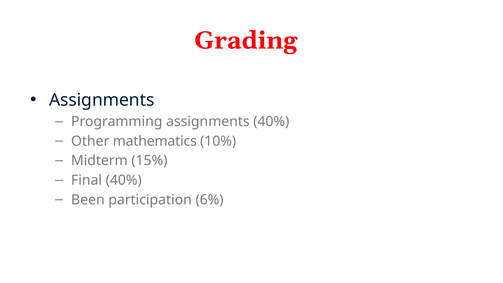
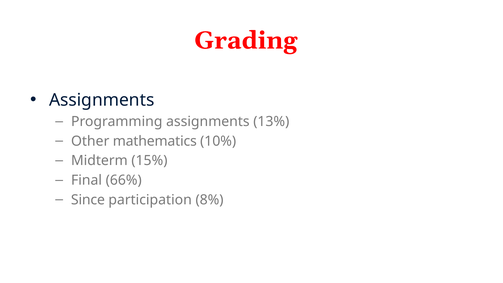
assignments 40%: 40% -> 13%
Final 40%: 40% -> 66%
Been: Been -> Since
6%: 6% -> 8%
